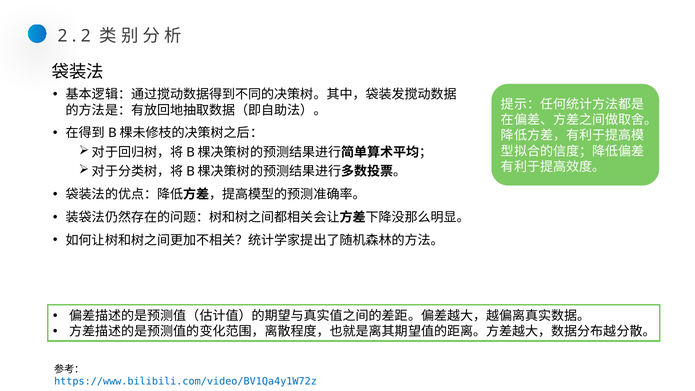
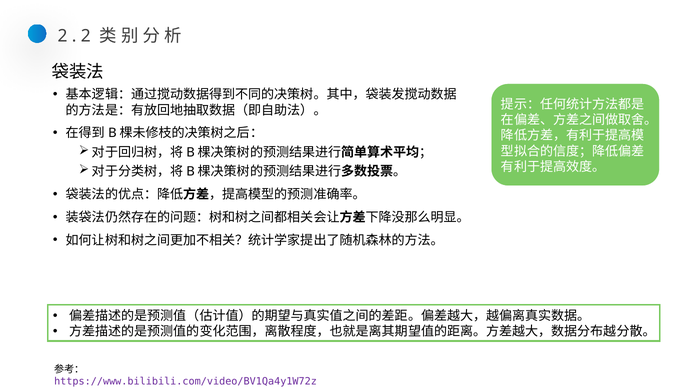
https://www.bilibili.com/video/BV1Qa4y1W72z colour: blue -> purple
